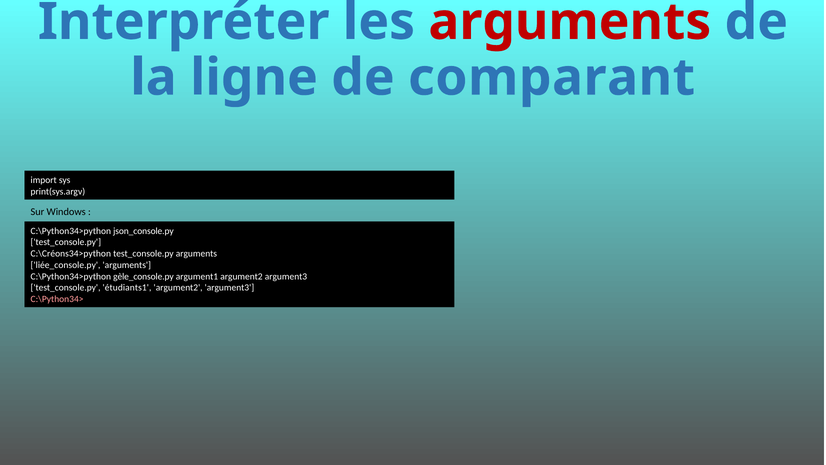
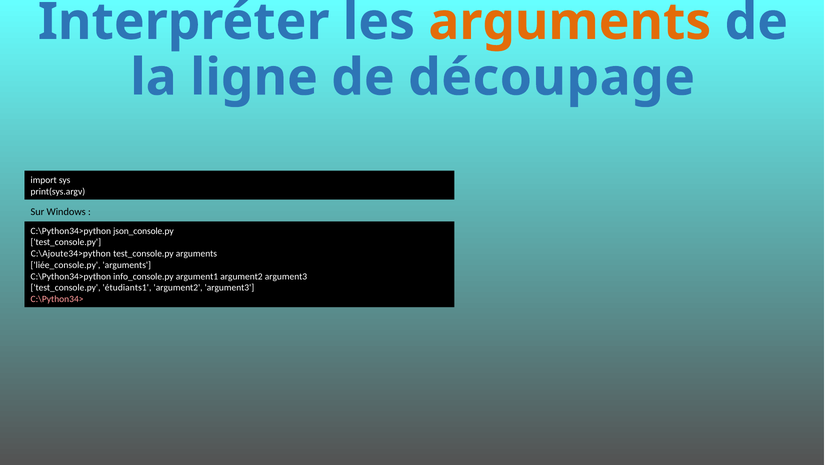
arguments at (570, 22) colour: red -> orange
comparant: comparant -> découpage
C:\Créons34>python: C:\Créons34>python -> C:\Ajoute34>python
gèle_console.py: gèle_console.py -> info_console.py
